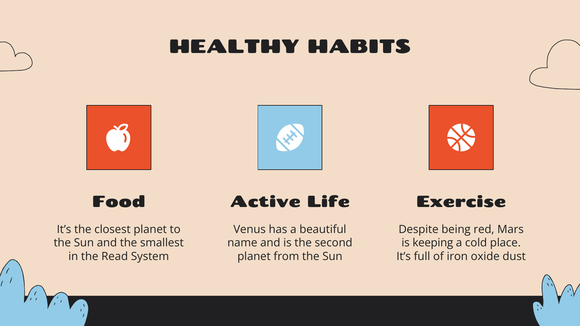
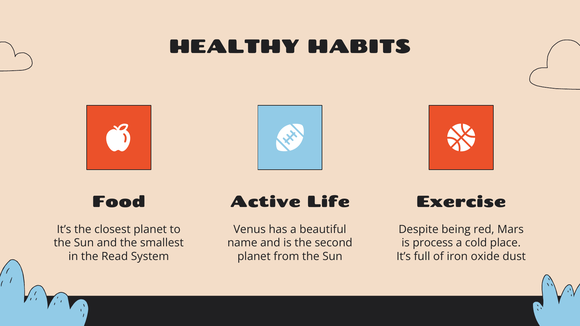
keeping: keeping -> process
